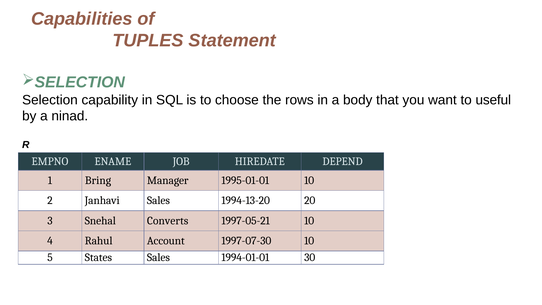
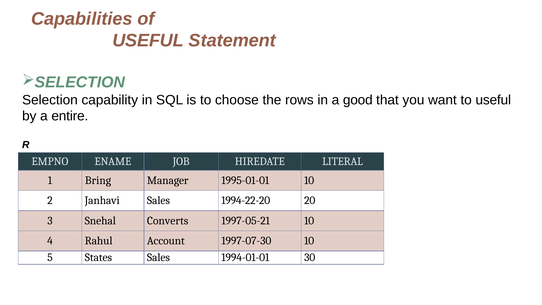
TUPLES at (148, 41): TUPLES -> USEFUL
body: body -> good
ninad: ninad -> entire
DEPEND: DEPEND -> LITERAL
1994-13-20: 1994-13-20 -> 1994-22-20
